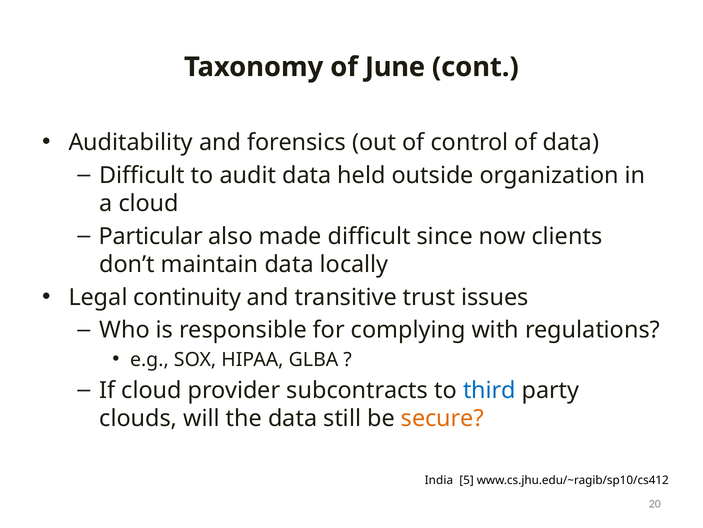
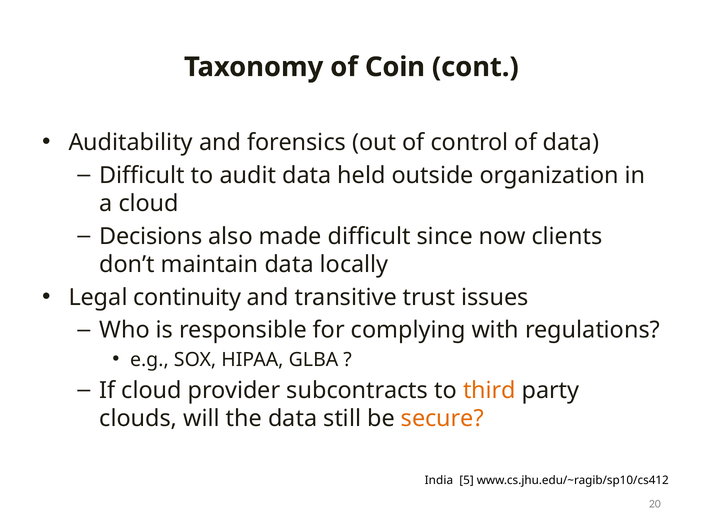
June: June -> Coin
Particular: Particular -> Decisions
third colour: blue -> orange
